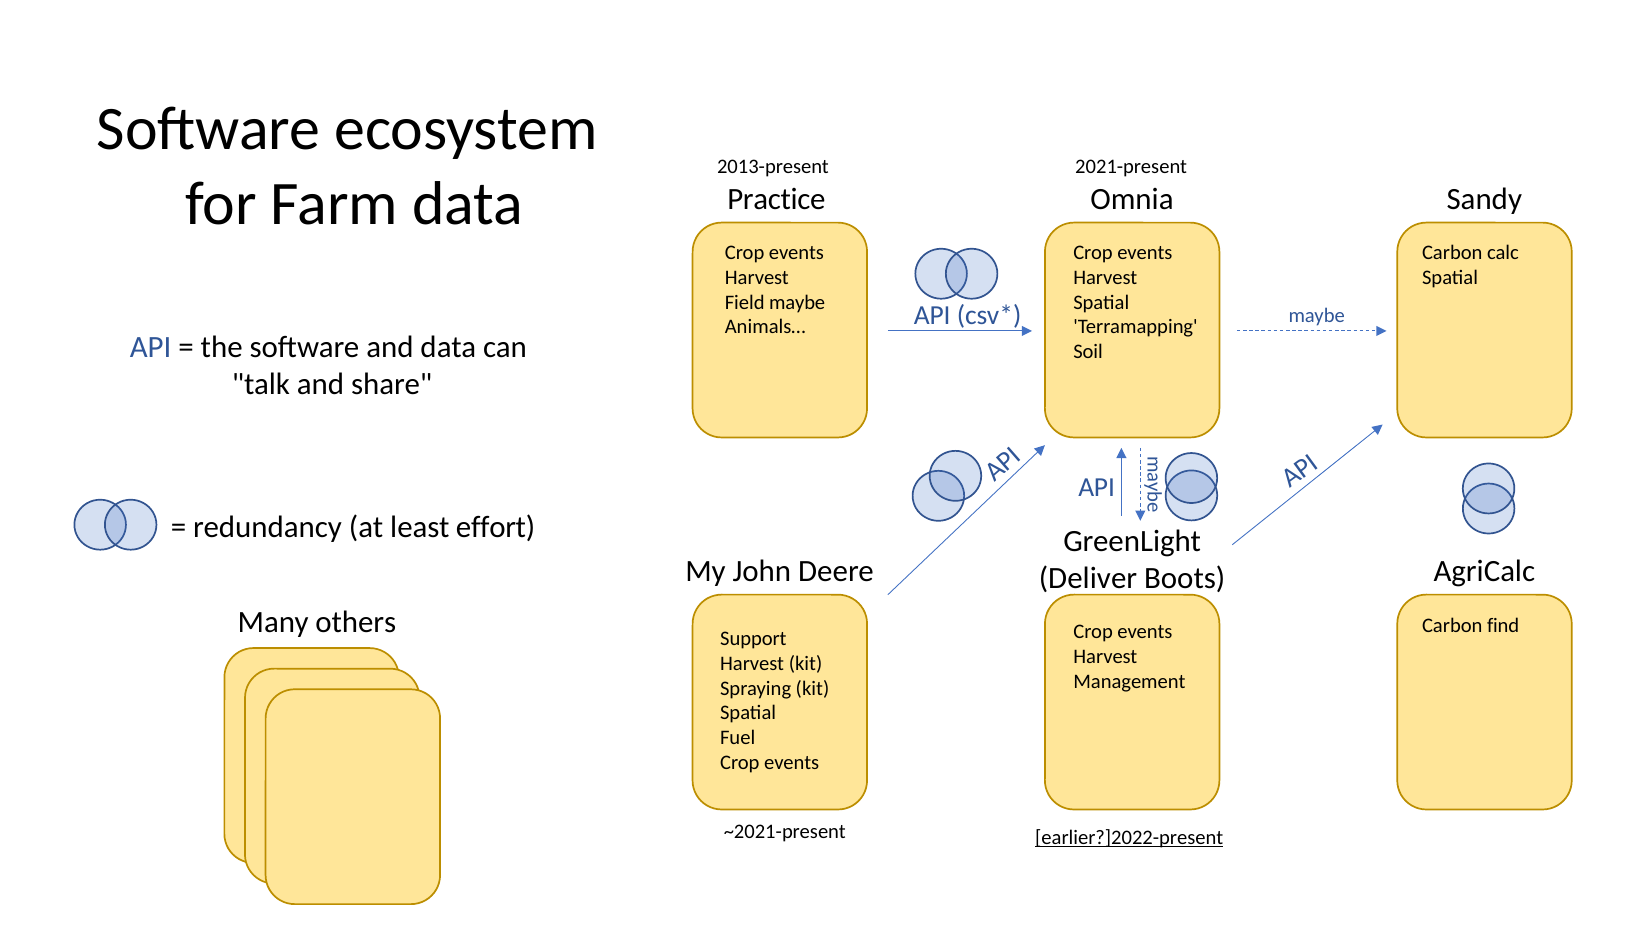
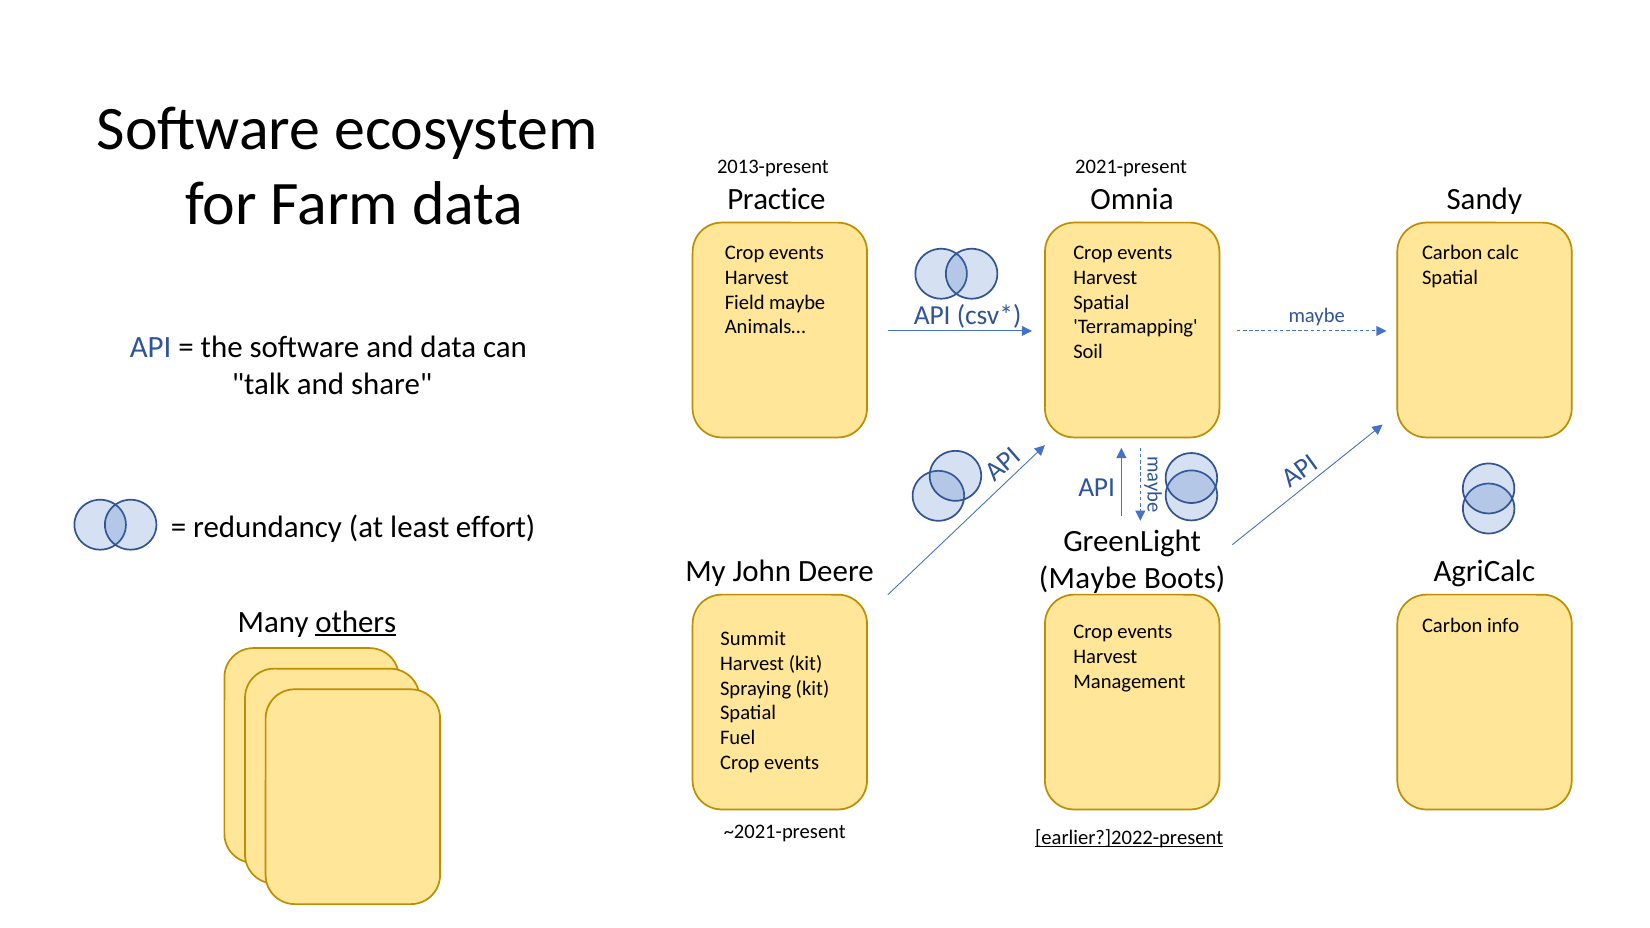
Deliver at (1088, 579): Deliver -> Maybe
others underline: none -> present
find: find -> info
Support: Support -> Summit
